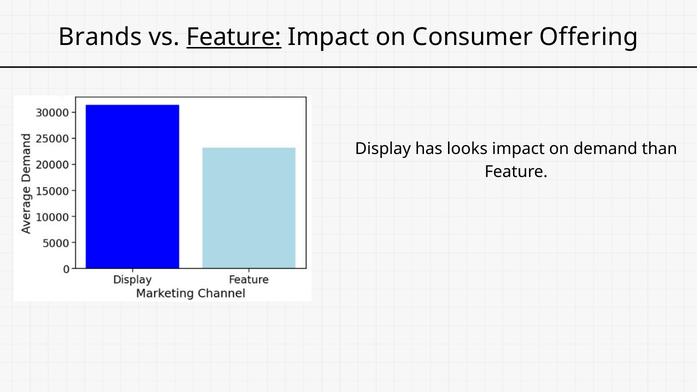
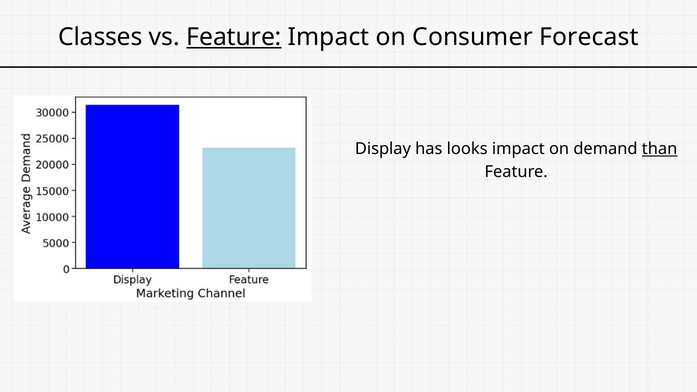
Brands: Brands -> Classes
Offering: Offering -> Forecast
than underline: none -> present
